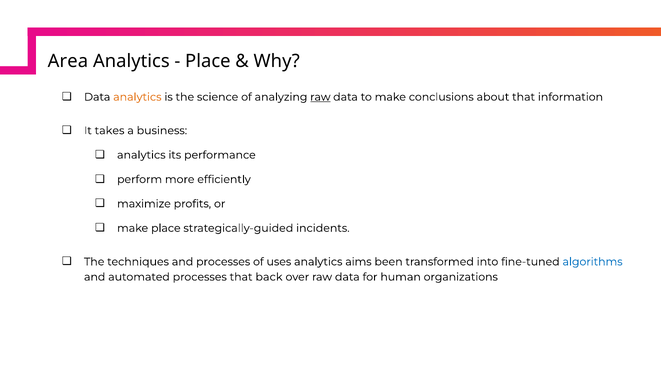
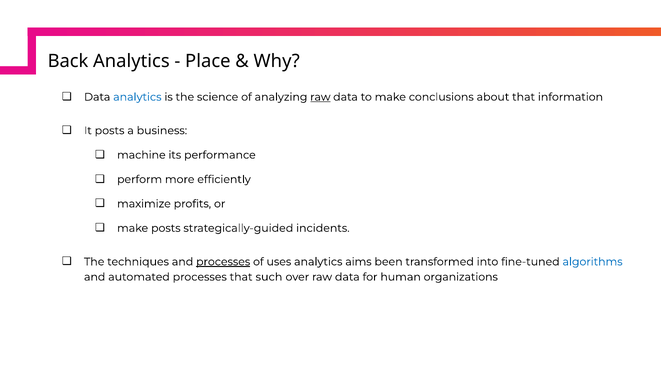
Area: Area -> Back
analytics at (137, 97) colour: orange -> blue
It takes: takes -> posts
analytics at (141, 155): analytics -> machine
make place: place -> posts
processes at (223, 262) underline: none -> present
back: back -> such
